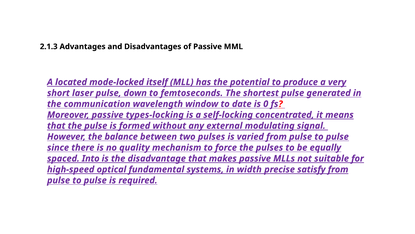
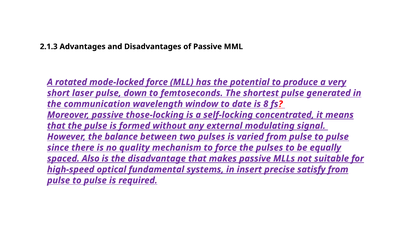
located: located -> rotated
mode-locked itself: itself -> force
0: 0 -> 8
types-locking: types-locking -> those-locking
Into: Into -> Also
width: width -> insert
